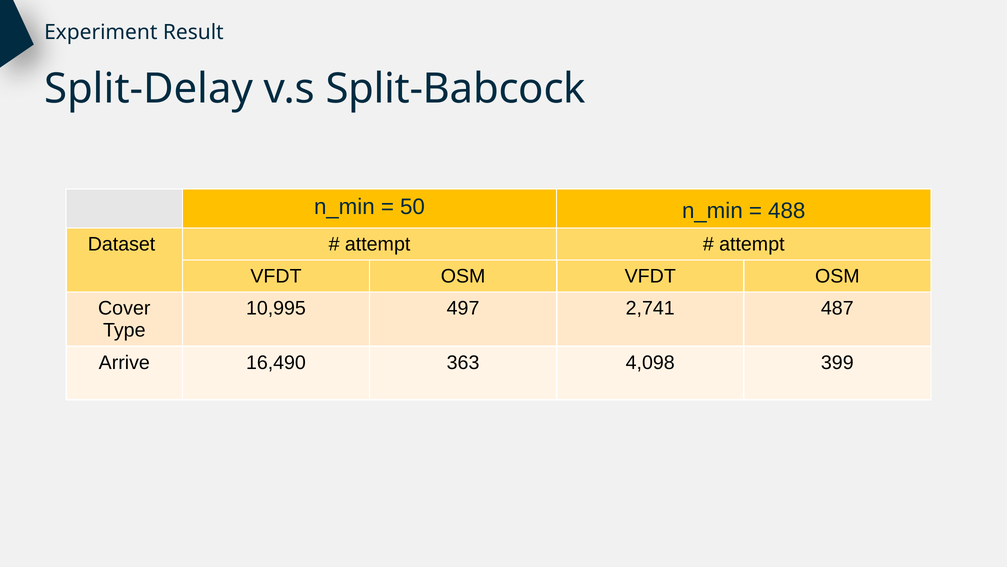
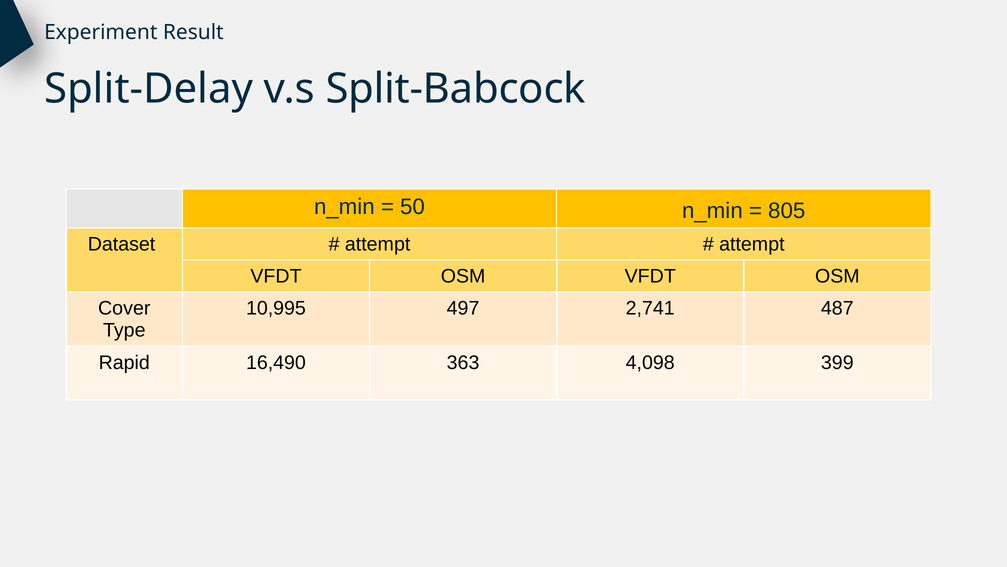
488: 488 -> 805
Arrive: Arrive -> Rapid
